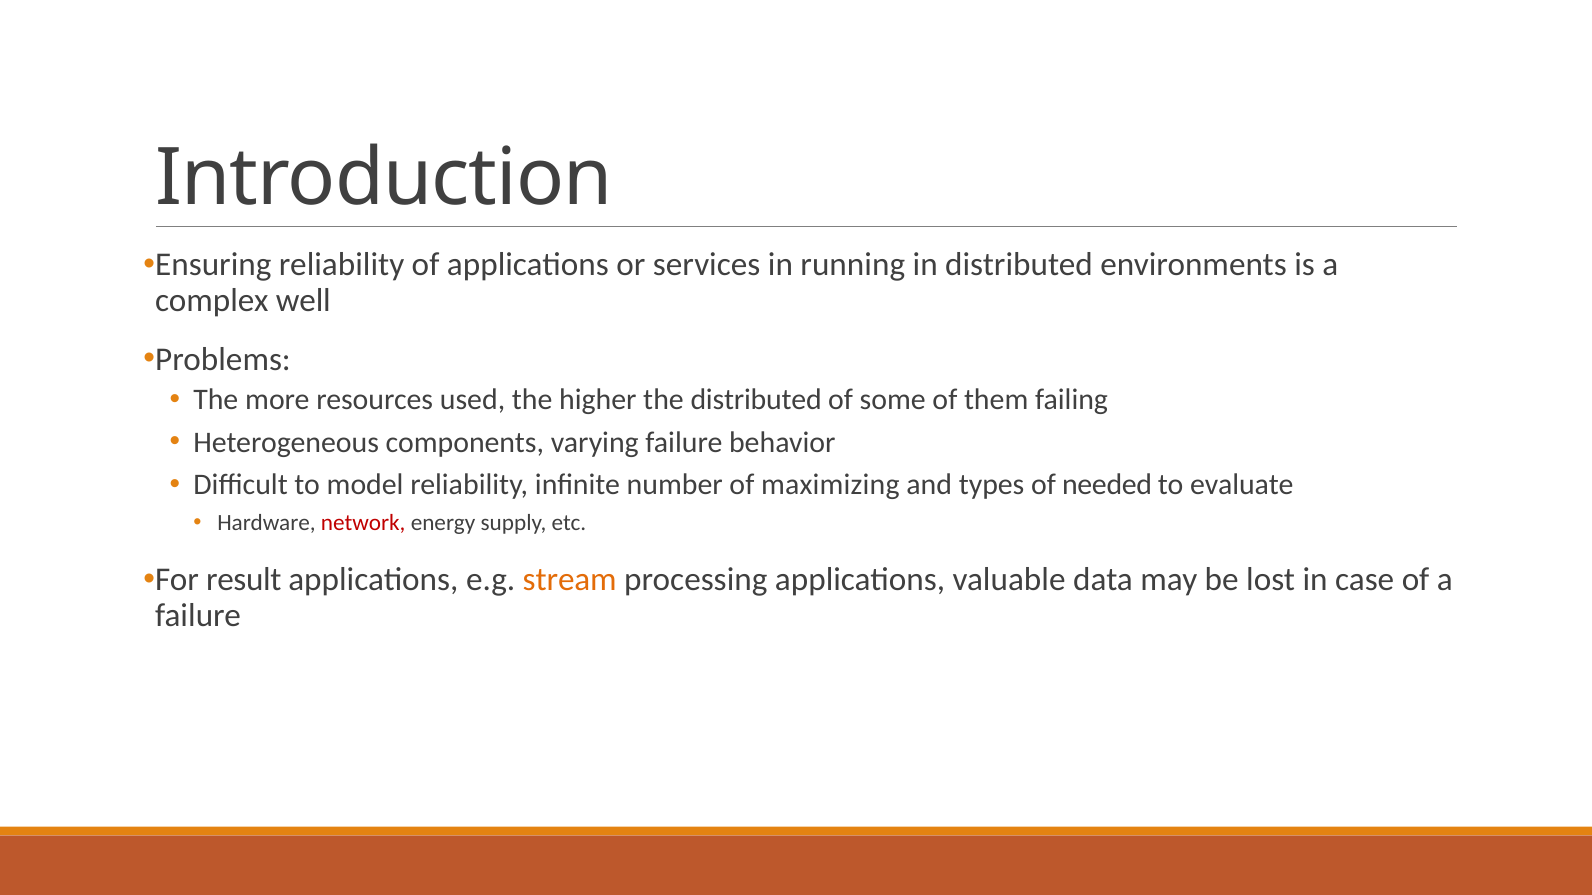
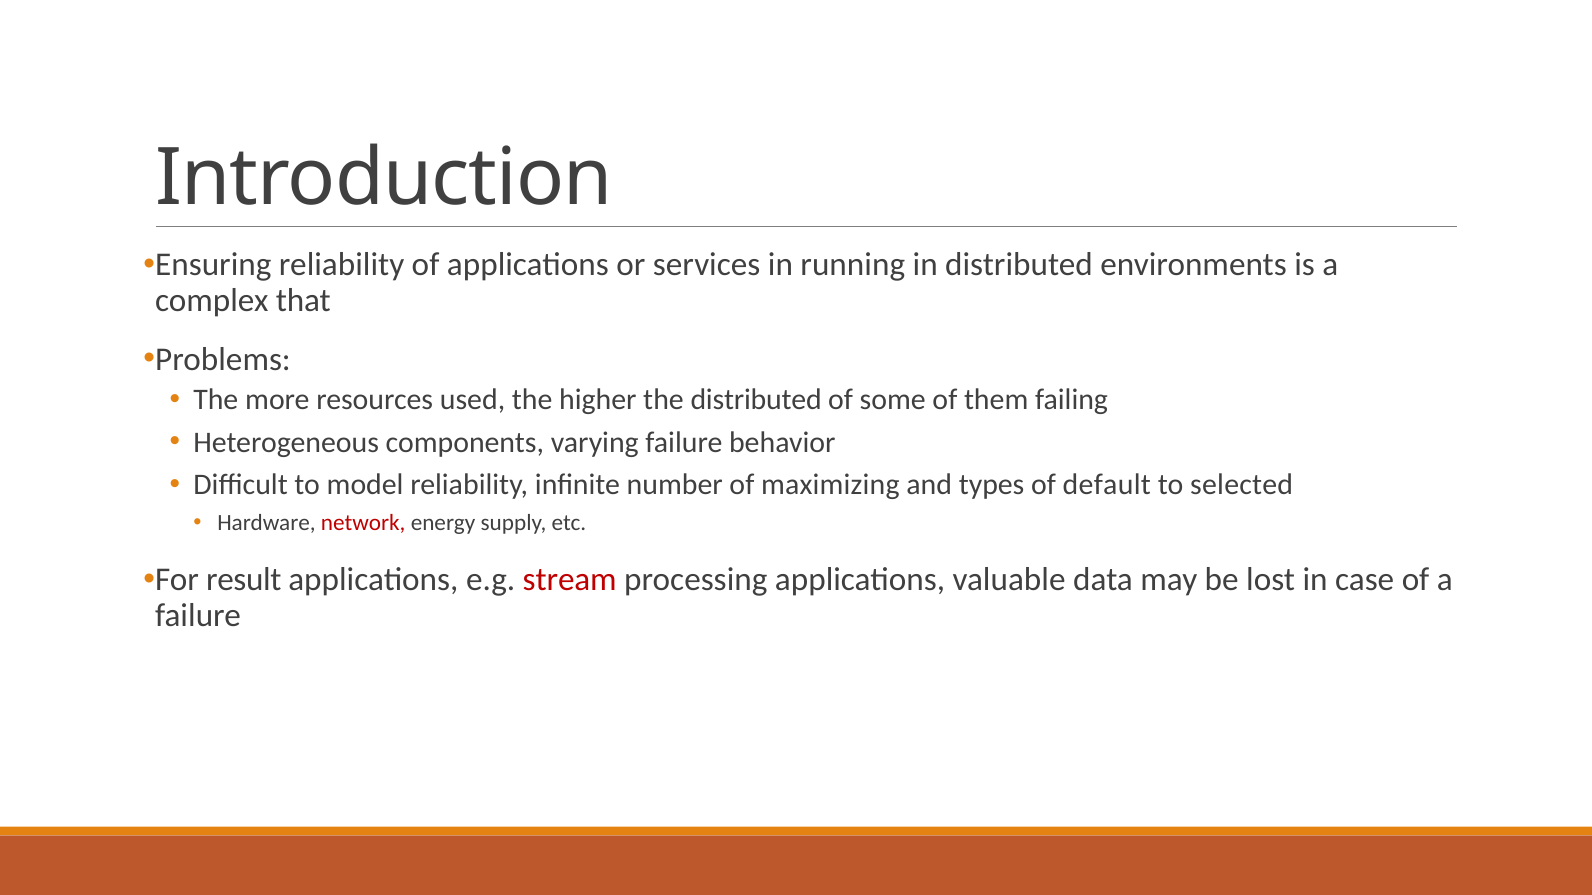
well: well -> that
needed: needed -> default
evaluate: evaluate -> selected
stream colour: orange -> red
